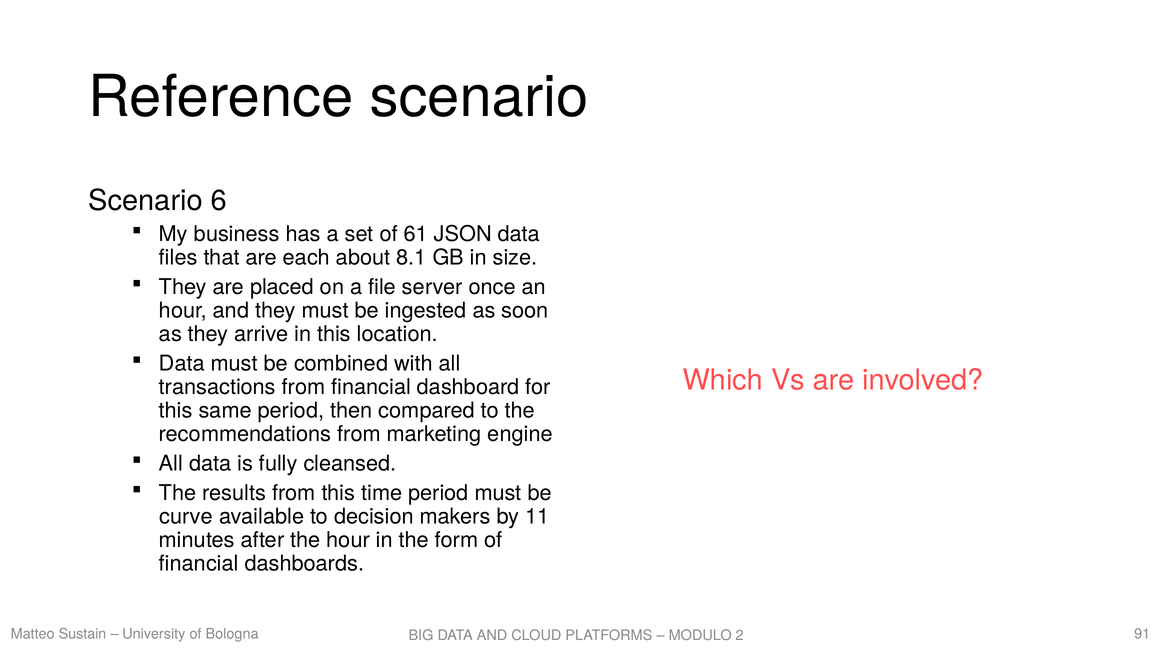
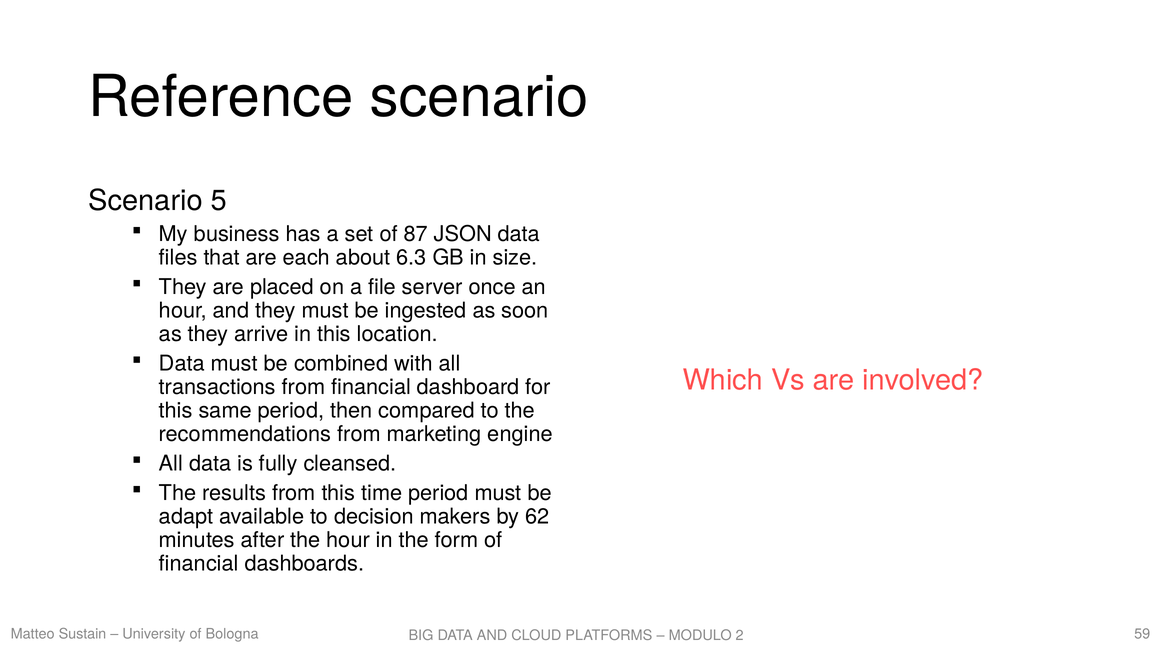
6: 6 -> 5
61: 61 -> 87
8.1: 8.1 -> 6.3
curve: curve -> adapt
11: 11 -> 62
91: 91 -> 59
